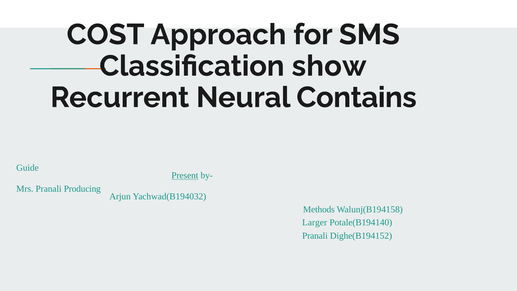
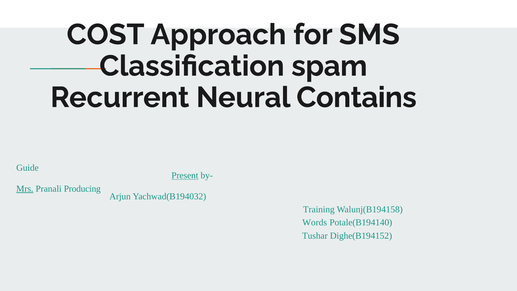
show: show -> spam
Mrs underline: none -> present
Methods: Methods -> Training
Larger: Larger -> Words
Pranali at (315, 236): Pranali -> Tushar
